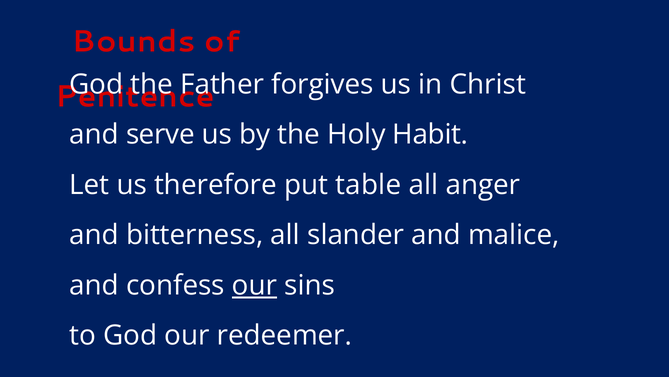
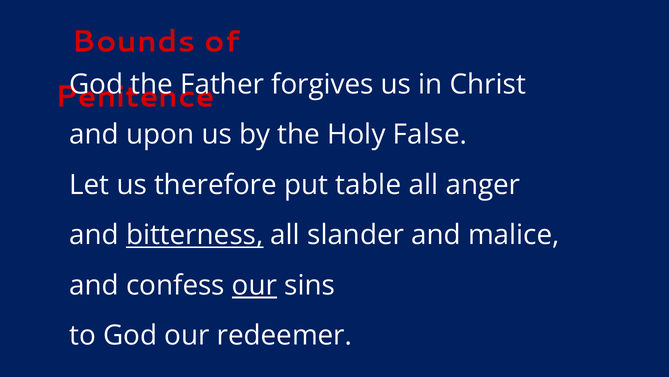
serve: serve -> upon
Habit: Habit -> False
bitterness underline: none -> present
